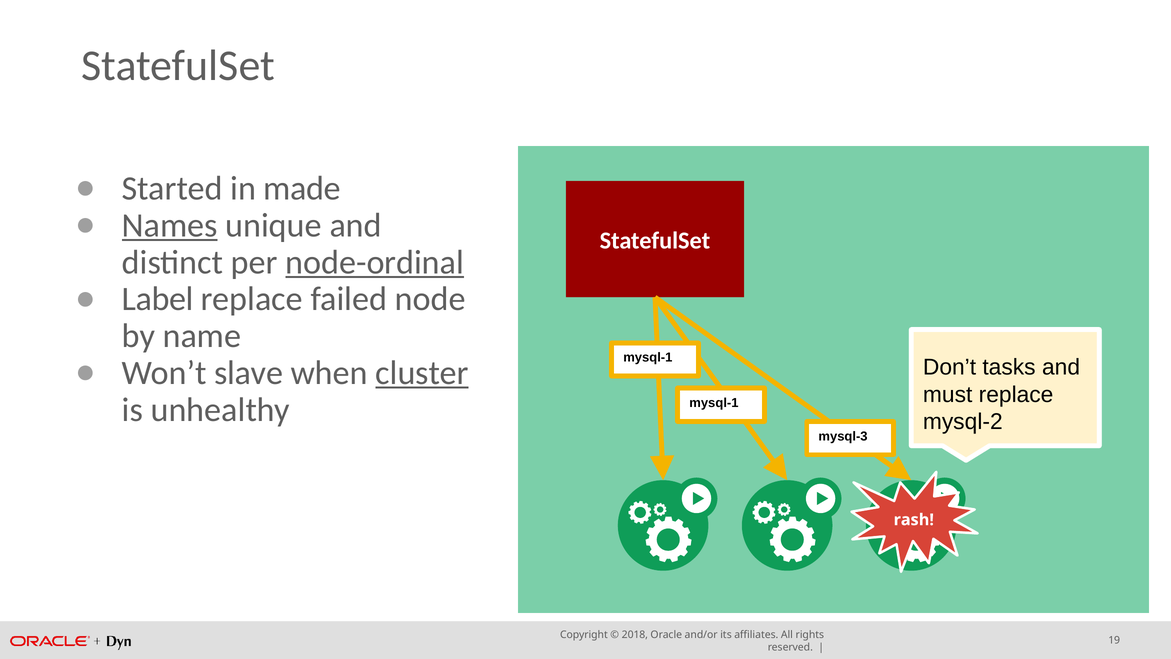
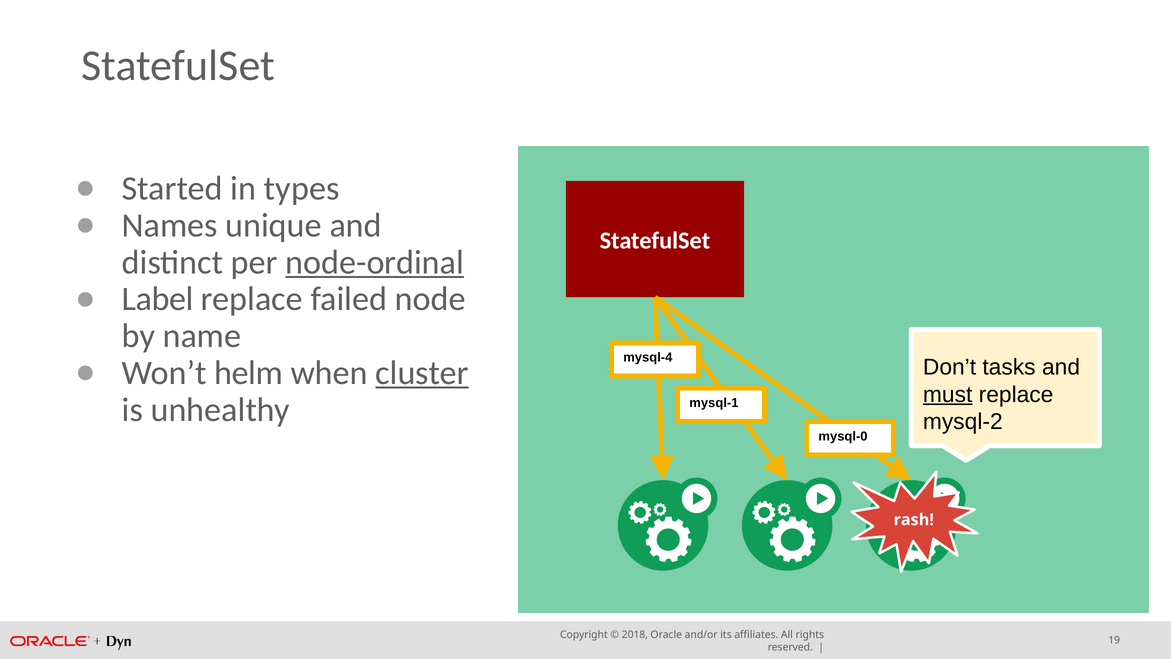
made: made -> types
Names underline: present -> none
mysql-1 at (648, 357): mysql-1 -> mysql-4
slave: slave -> helm
must underline: none -> present
mysql-3: mysql-3 -> mysql-0
